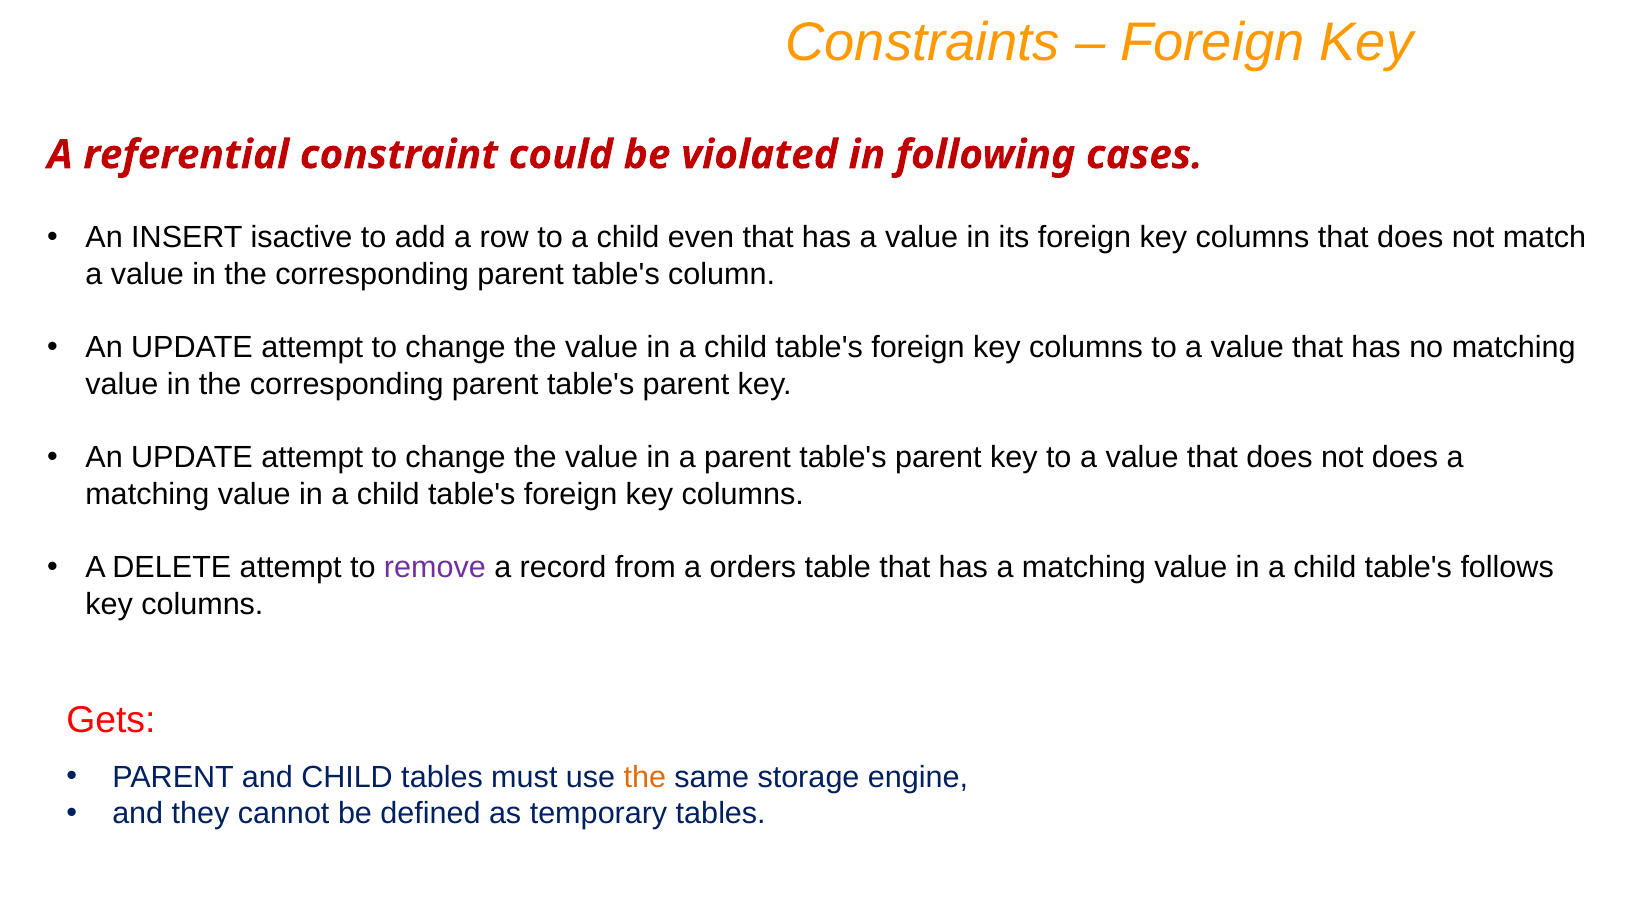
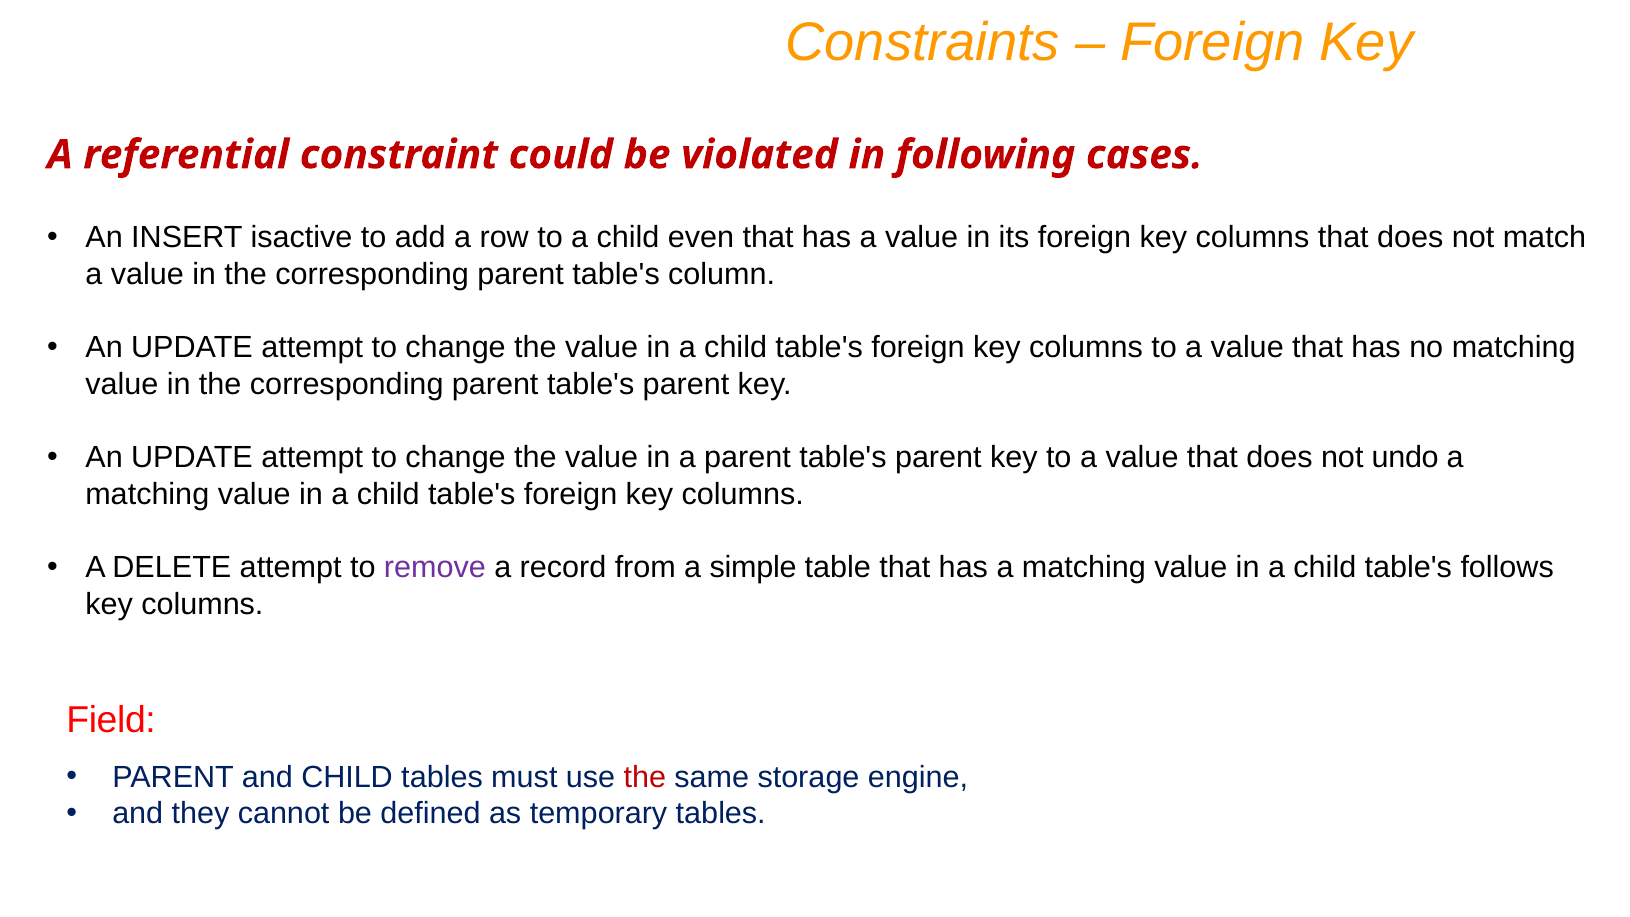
not does: does -> undo
orders: orders -> simple
Gets: Gets -> Field
the at (645, 777) colour: orange -> red
